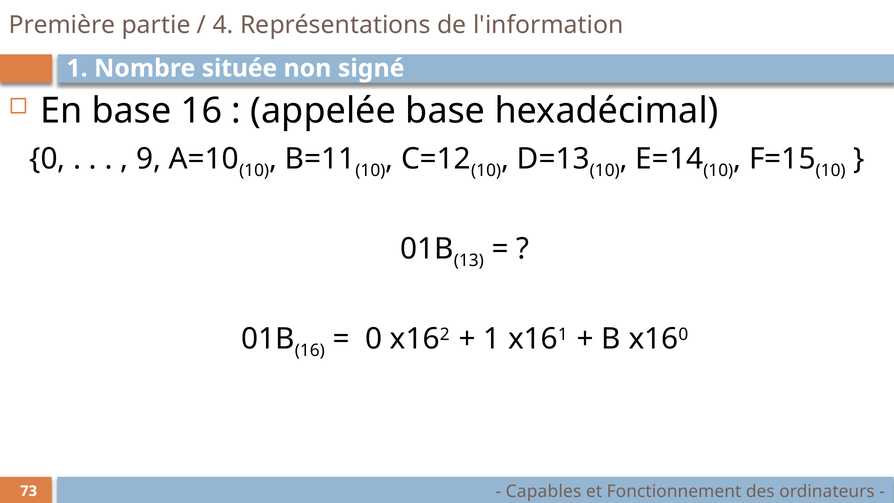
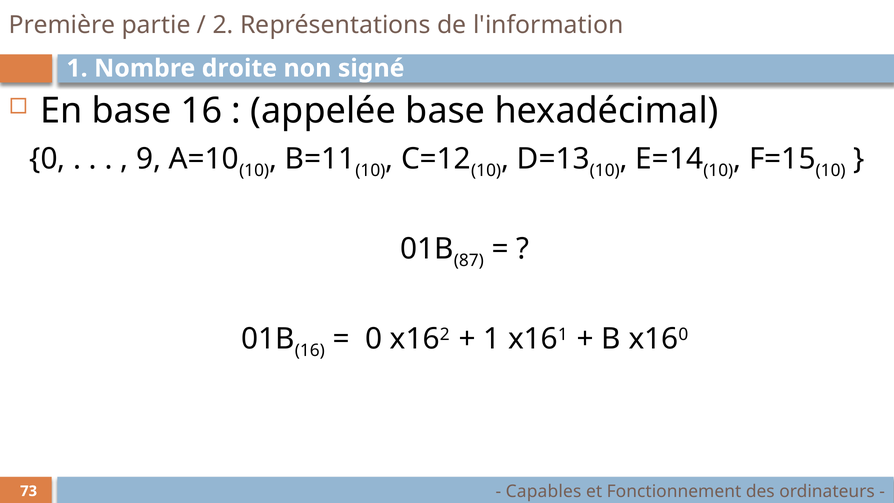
4: 4 -> 2
située: située -> droite
13: 13 -> 87
